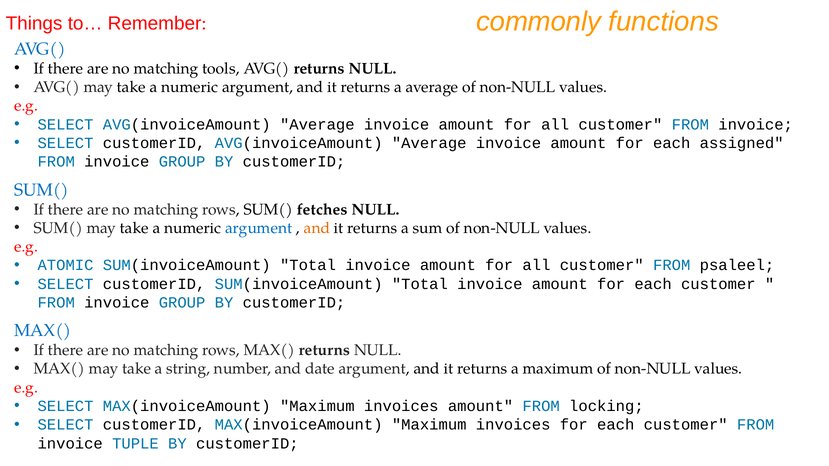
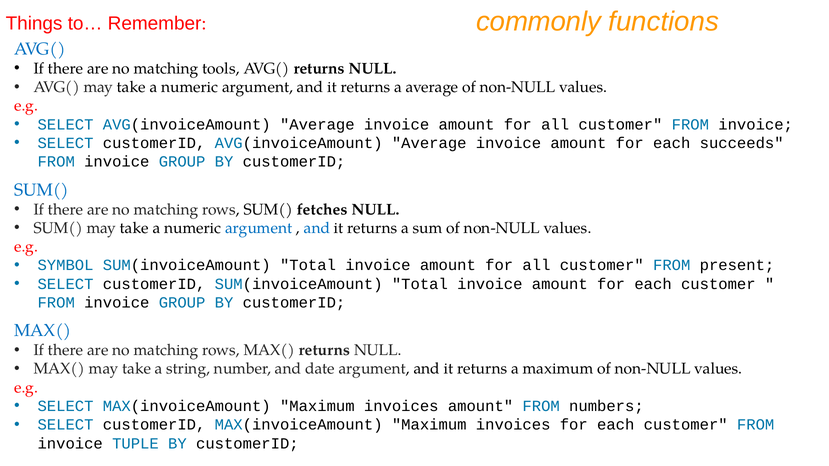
assigned: assigned -> succeeds
and at (317, 228) colour: orange -> blue
ATOMIC: ATOMIC -> SYMBOL
psaleel: psaleel -> present
locking: locking -> numbers
